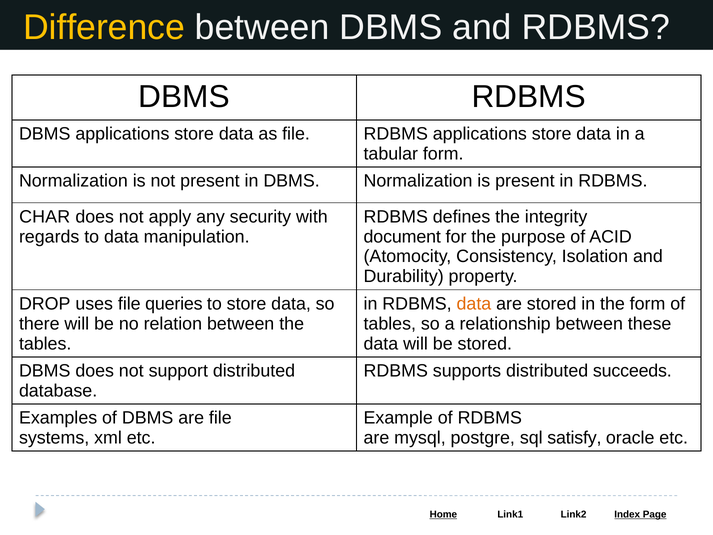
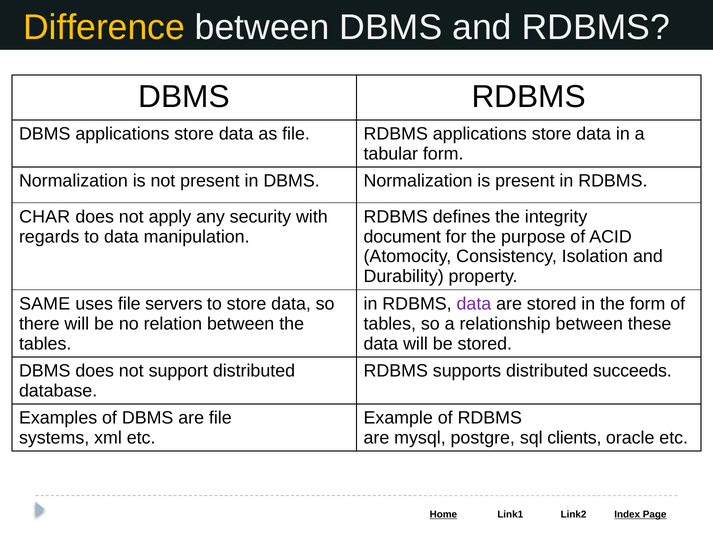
DROP: DROP -> SAME
queries: queries -> servers
data at (474, 304) colour: orange -> purple
satisfy: satisfy -> clients
